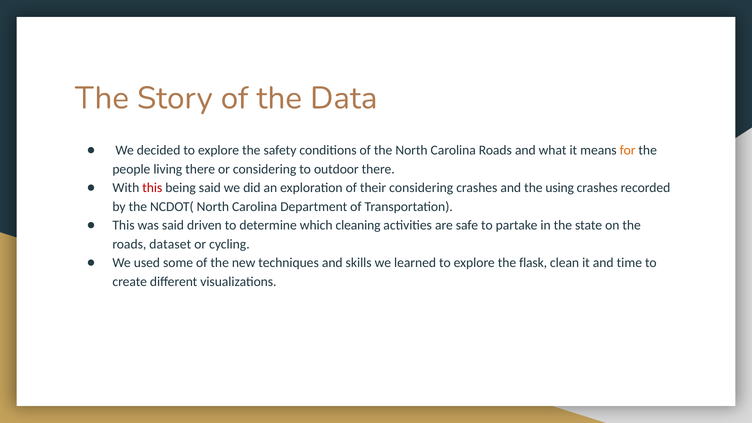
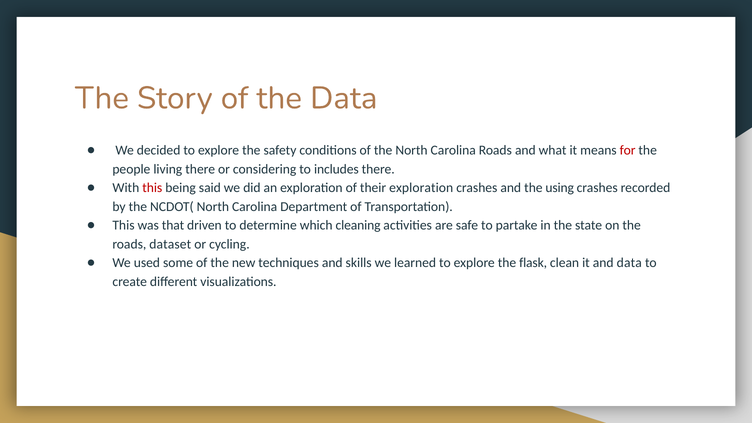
for colour: orange -> red
outdoor: outdoor -> includes
their considering: considering -> exploration
was said: said -> that
and time: time -> data
